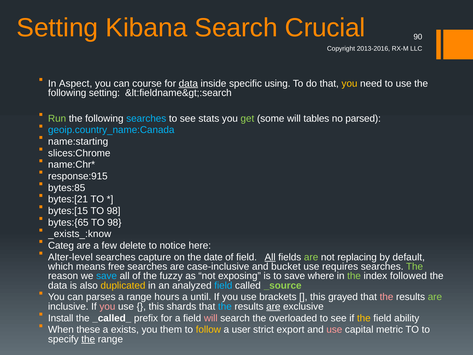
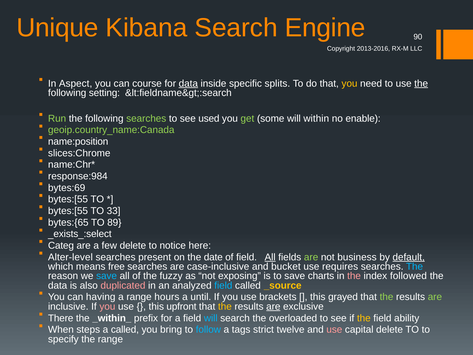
Setting at (57, 28): Setting -> Unique
Crucial: Crucial -> Engine
using: using -> splits
the at (421, 83) underline: none -> present
searches at (146, 118) colour: light blue -> light green
stats: stats -> used
tables: tables -> within
parsed: parsed -> enable
geoip.country_name:Canada colour: light blue -> light green
name:starting: name:starting -> name:position
response:915: response:915 -> response:984
bytes:85: bytes:85 -> bytes:69
bytes:[21 at (68, 199): bytes:[21 -> bytes:[55
bytes:[15 at (68, 211): bytes:[15 -> bytes:[55
98 at (114, 211): 98 -> 33
bytes:{65 TO 98: 98 -> 89
_exists_:know: _exists_:know -> _exists_:select
capture: capture -> present
replacing: replacing -> business
default underline: none -> present
The at (415, 266) colour: light green -> light blue
where: where -> charts
the at (354, 276) colour: light green -> pink
duplicated colour: yellow -> pink
_source colour: light green -> yellow
parses: parses -> having
the at (387, 297) colour: pink -> light green
shards: shards -> upfront
the at (225, 306) colour: light blue -> yellow
Install: Install -> There
_called_: _called_ -> _within_
will at (211, 318) colour: pink -> light blue
these: these -> steps
a exists: exists -> called
them: them -> bring
follow colour: yellow -> light blue
user: user -> tags
export: export -> twelve
capital metric: metric -> delete
the at (88, 339) underline: present -> none
